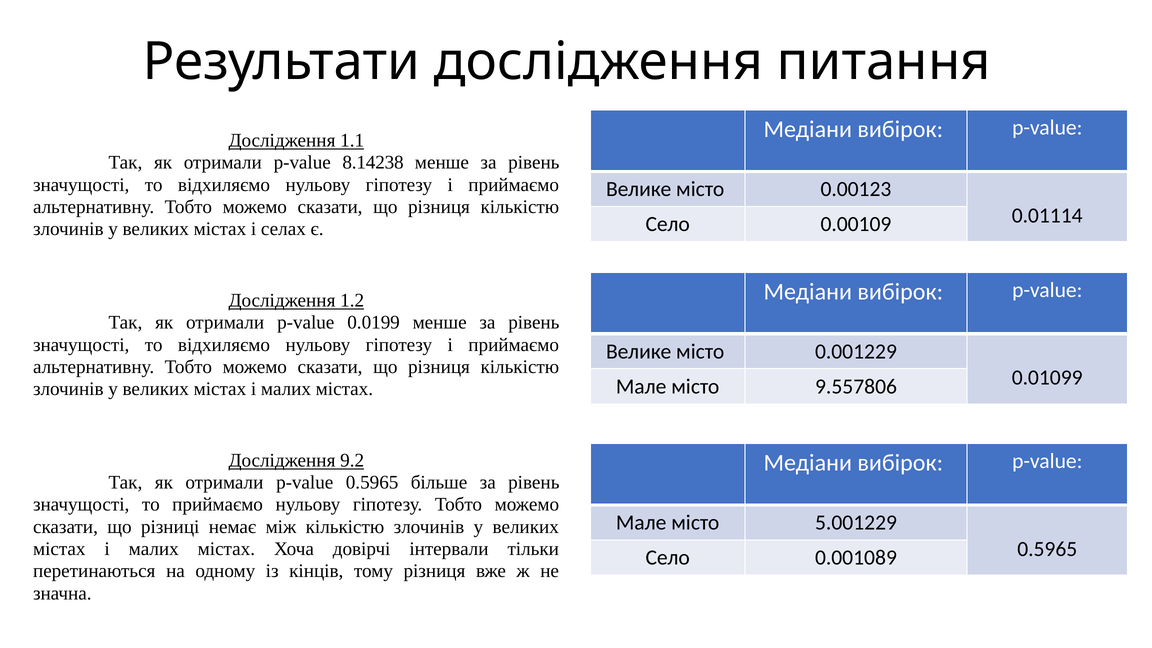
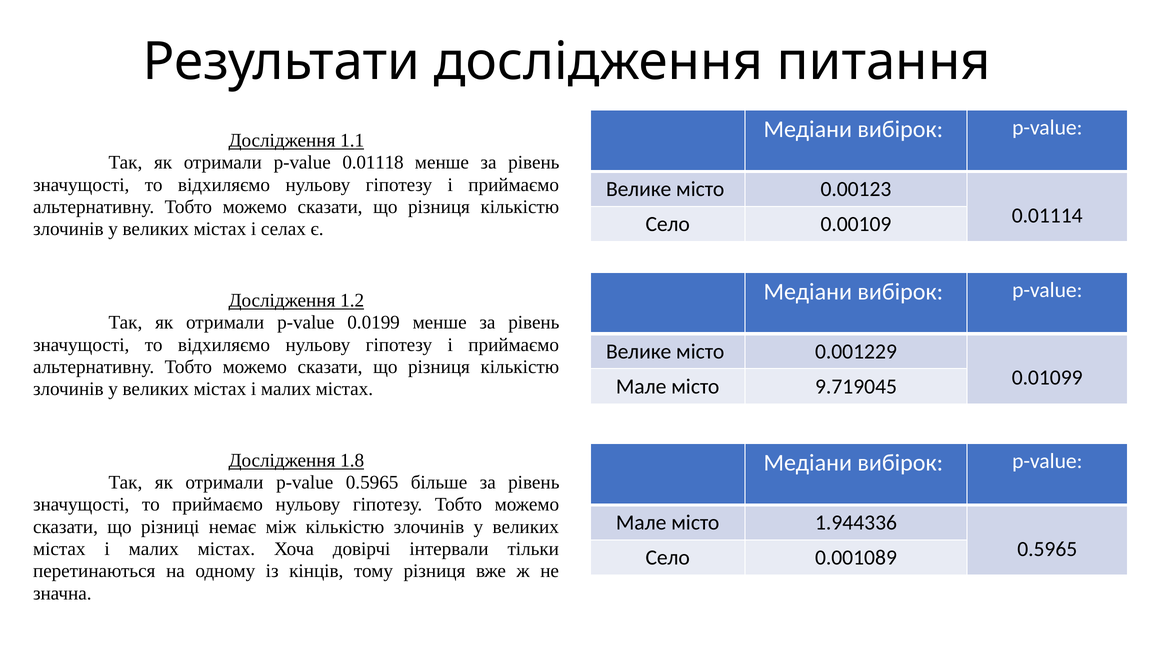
8.14238: 8.14238 -> 0.01118
9.557806: 9.557806 -> 9.719045
9.2: 9.2 -> 1.8
5.001229: 5.001229 -> 1.944336
